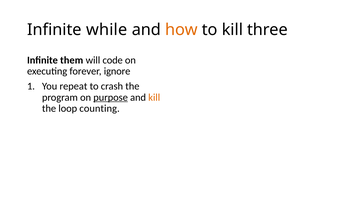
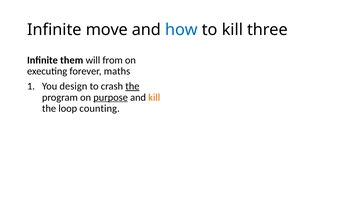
while: while -> move
how colour: orange -> blue
code: code -> from
ignore: ignore -> maths
repeat: repeat -> design
the at (132, 86) underline: none -> present
